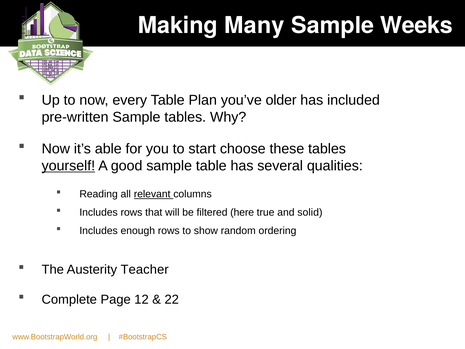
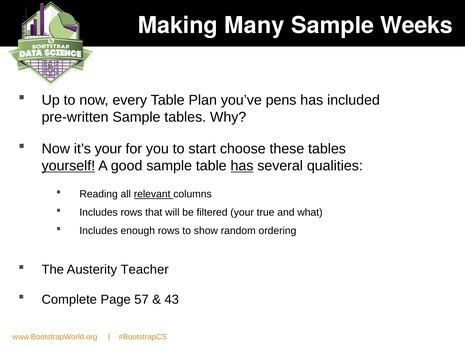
older: older -> pens
it’s able: able -> your
has at (242, 166) underline: none -> present
filtered here: here -> your
solid: solid -> what
12: 12 -> 57
22: 22 -> 43
